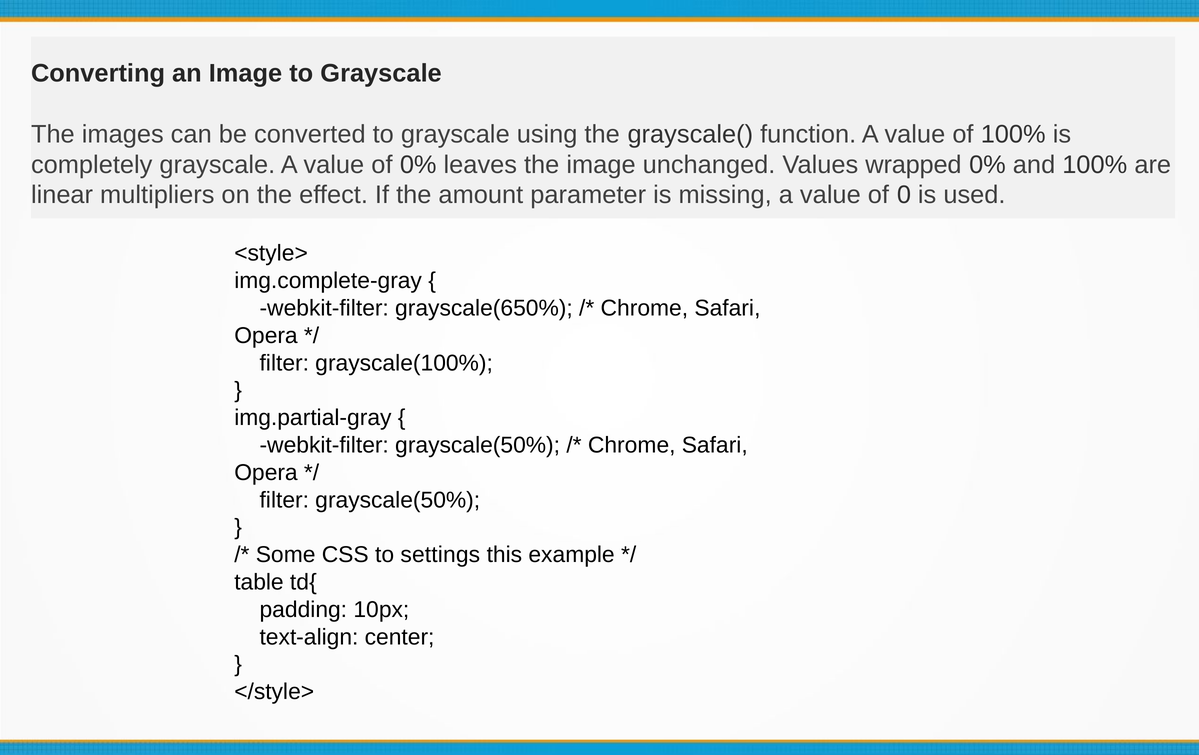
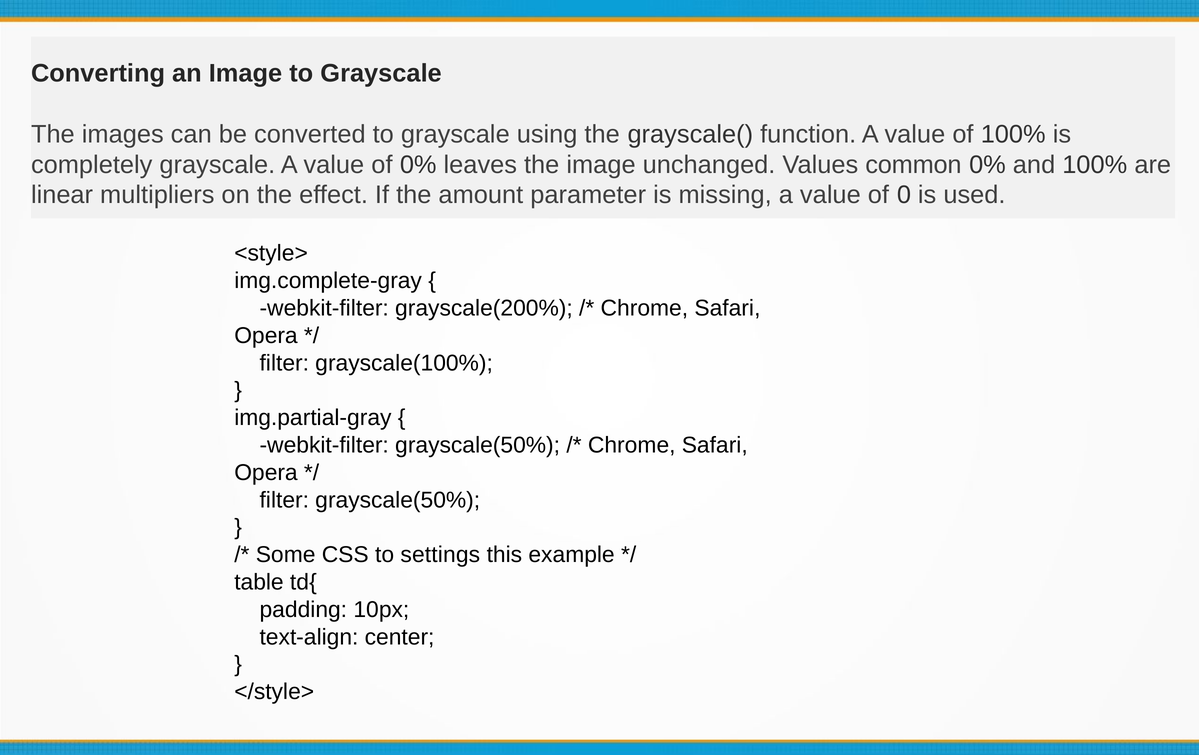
wrapped: wrapped -> common
grayscale(650%: grayscale(650% -> grayscale(200%
